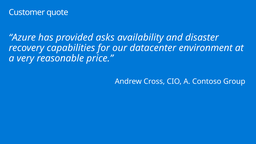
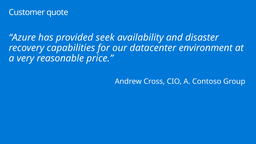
asks: asks -> seek
